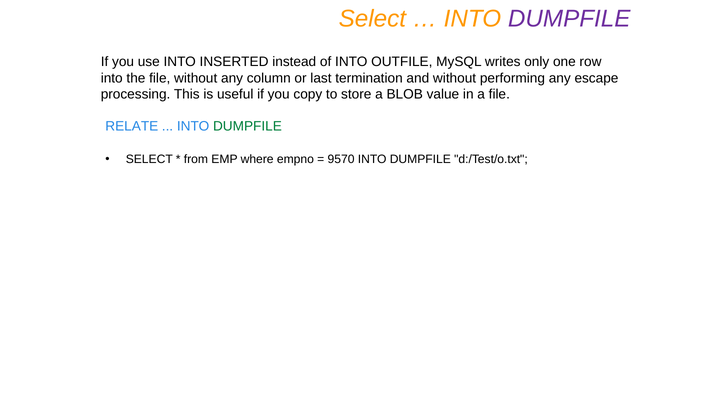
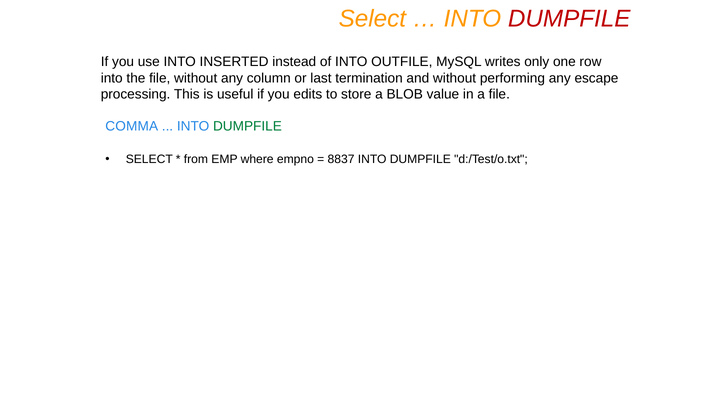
DUMPFILE at (569, 19) colour: purple -> red
copy: copy -> edits
RELATE: RELATE -> COMMA
9570: 9570 -> 8837
